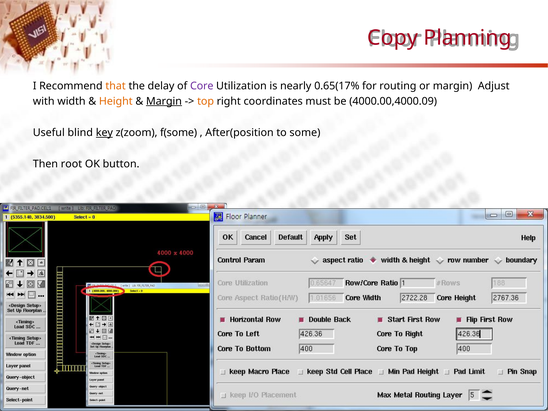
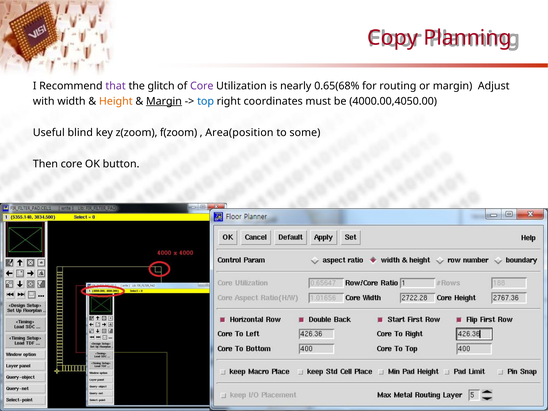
that colour: orange -> purple
delay: delay -> glitch
0.65(17%: 0.65(17% -> 0.65(68%
top colour: orange -> blue
4000.00,4000.09: 4000.00,4000.09 -> 4000.00,4050.00
key underline: present -> none
f(some: f(some -> f(zoom
After(position: After(position -> Area(position
Then root: root -> core
